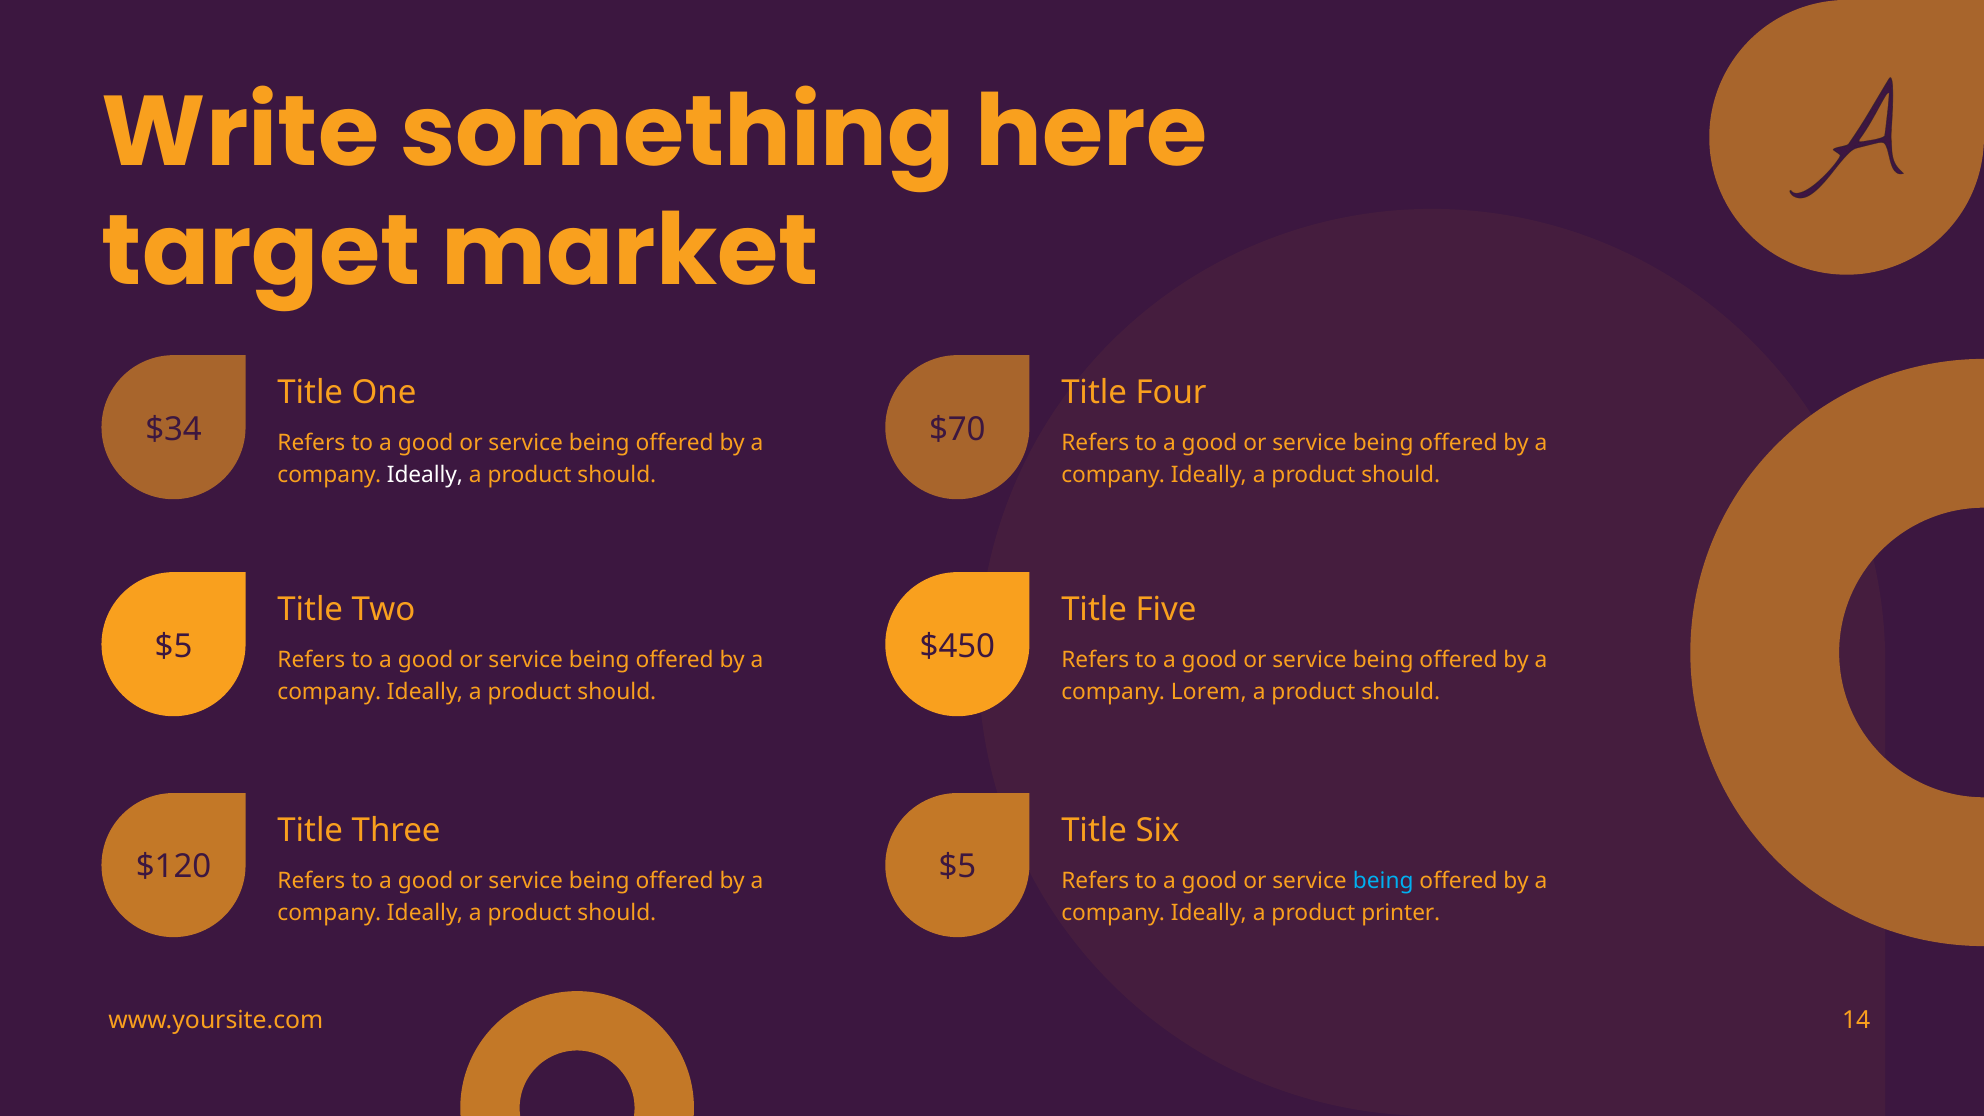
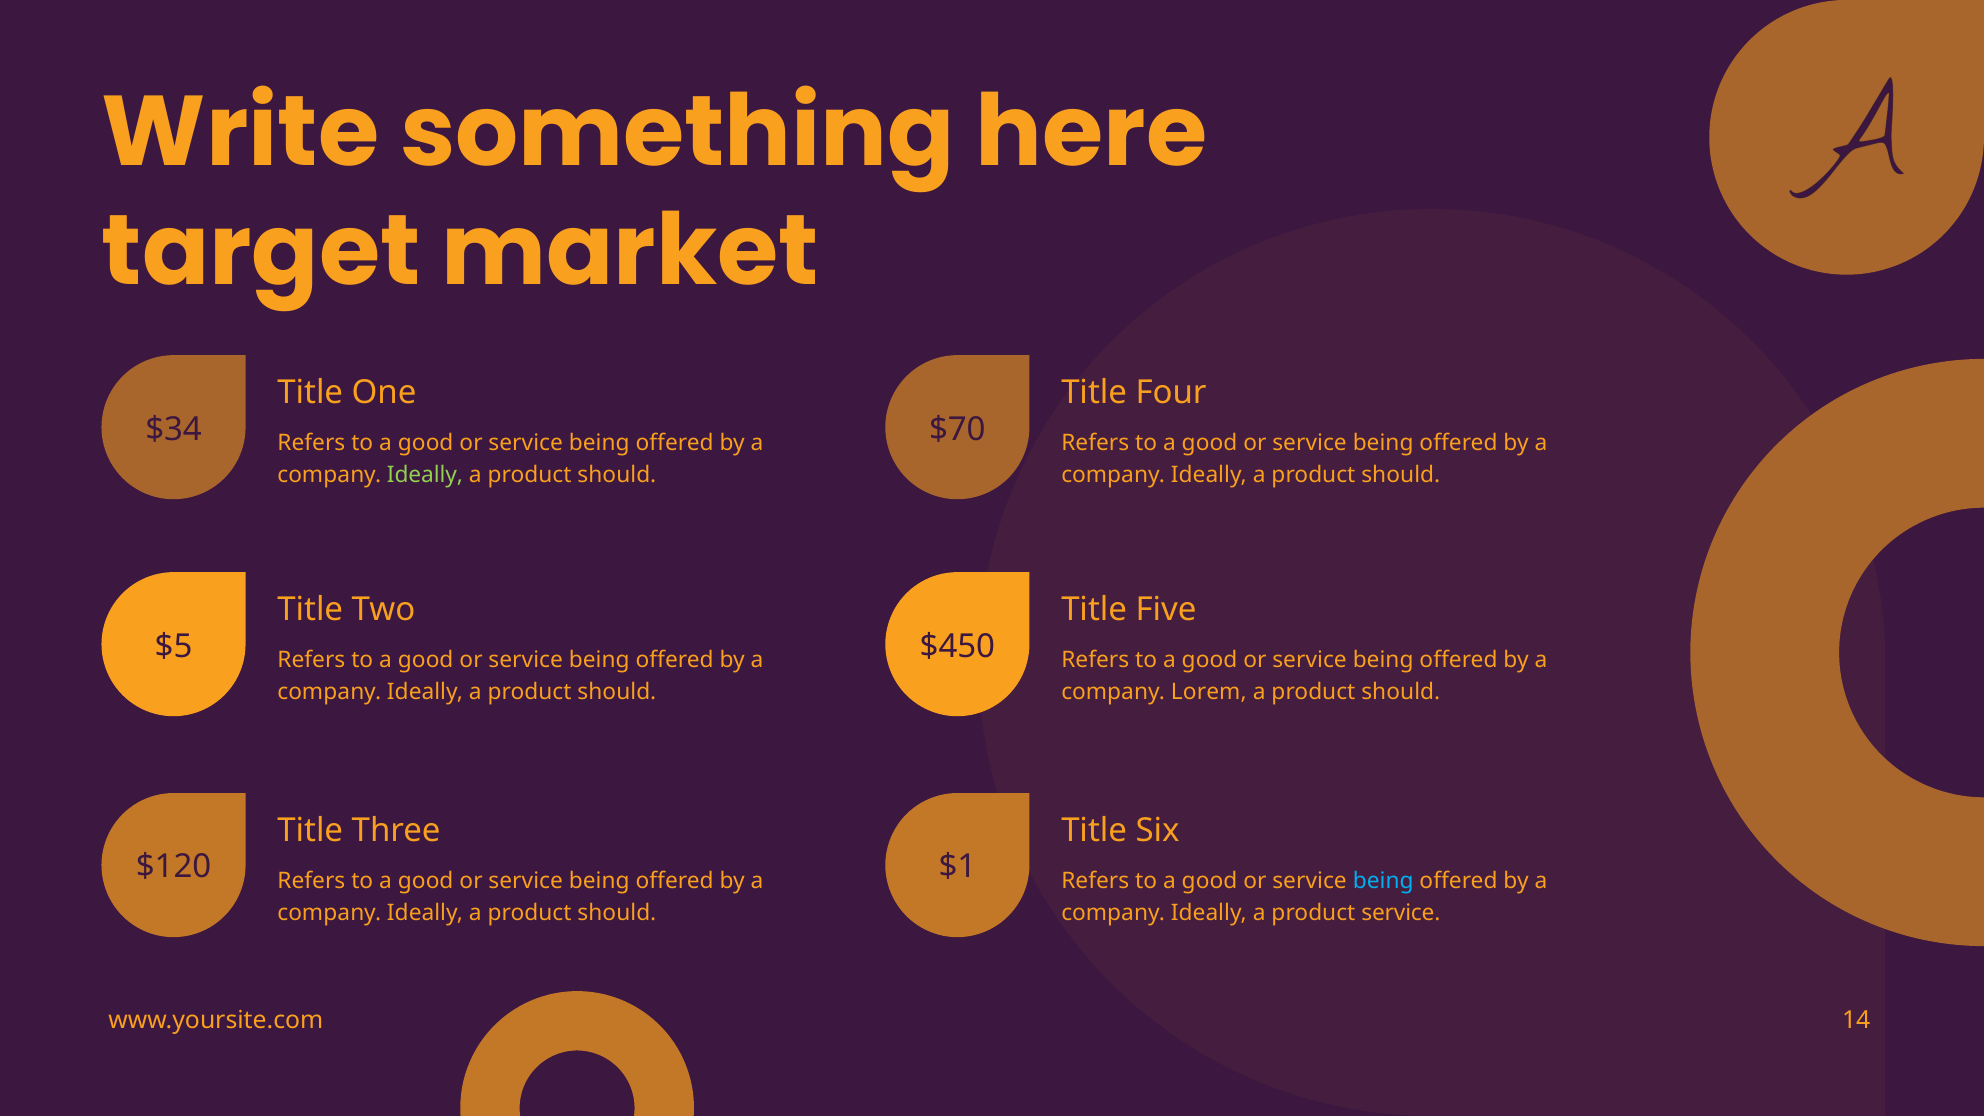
Ideally at (425, 475) colour: white -> light green
$5 at (957, 867): $5 -> $1
product printer: printer -> service
